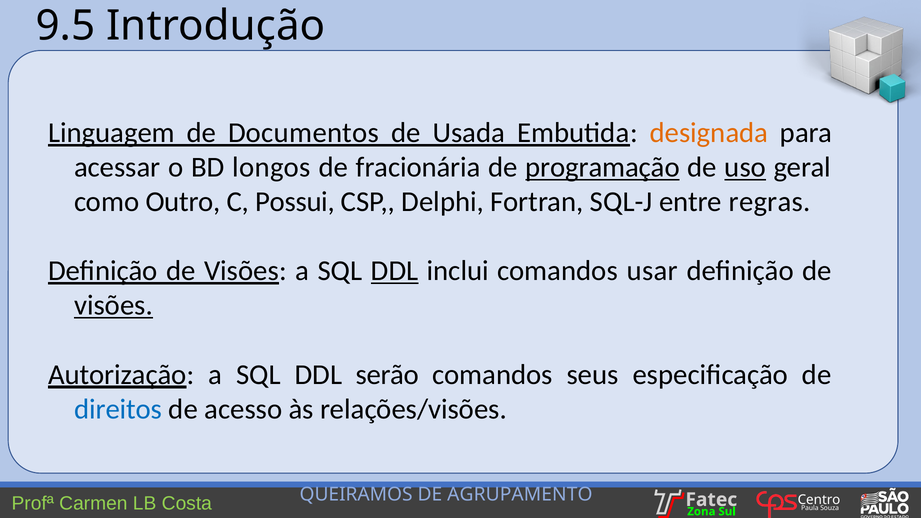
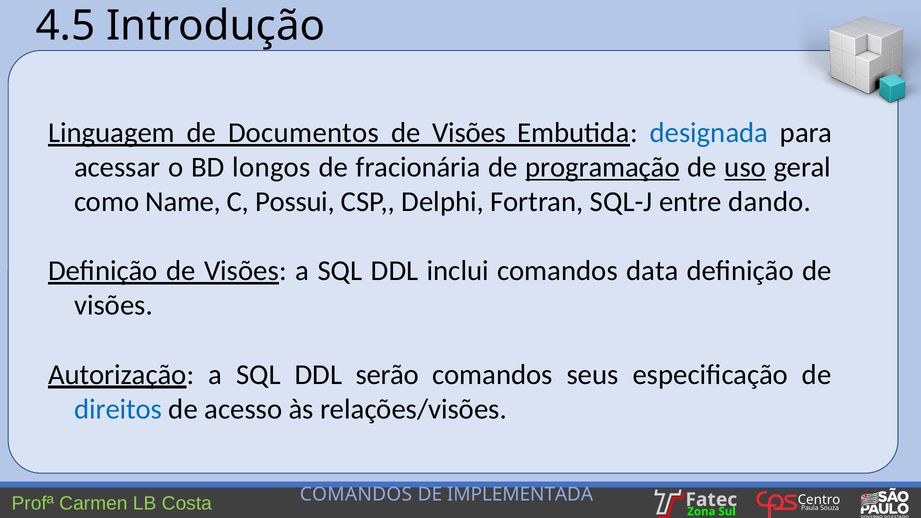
9.5: 9.5 -> 4.5
Usada at (469, 133): Usada -> Visões
designada colour: orange -> blue
Outro: Outro -> Name
regras: regras -> dando
DDL at (395, 271) underline: present -> none
usar: usar -> data
visões at (113, 306) underline: present -> none
QUEIRAMOS at (356, 494): QUEIRAMOS -> COMANDOS
AGRUPAMENTO: AGRUPAMENTO -> IMPLEMENTADA
